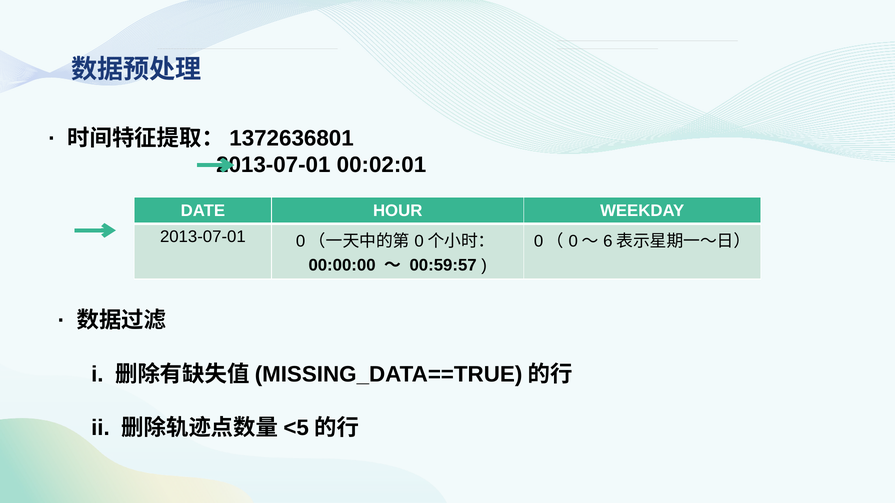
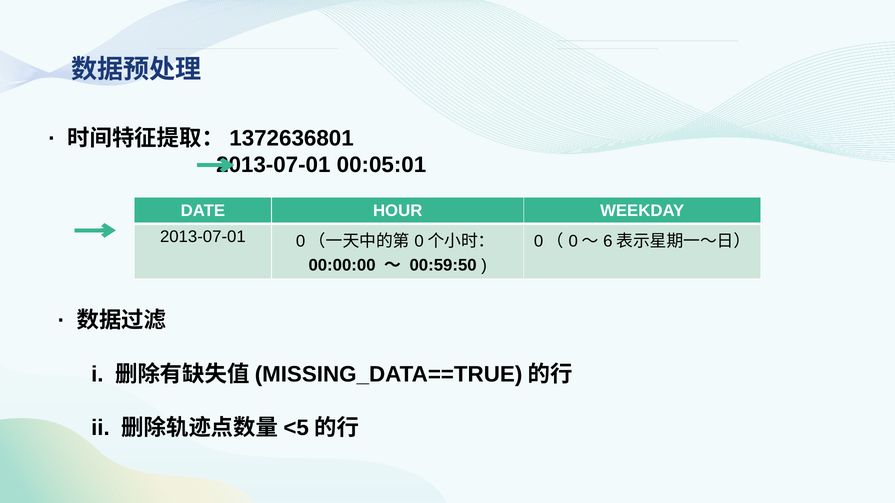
00:02:01: 00:02:01 -> 00:05:01
00:59:57: 00:59:57 -> 00:59:50
